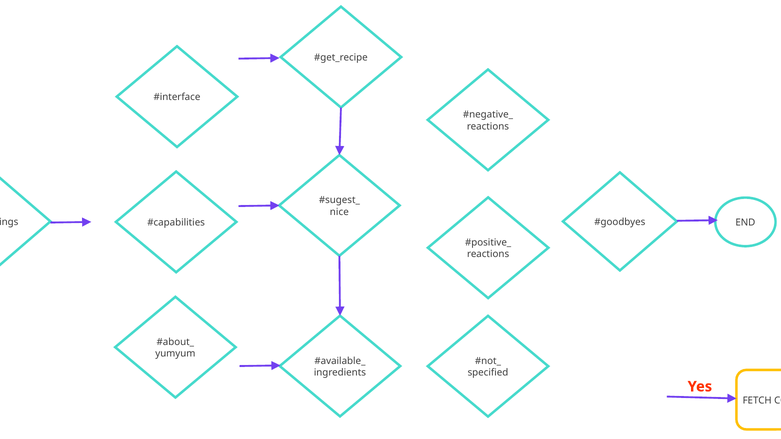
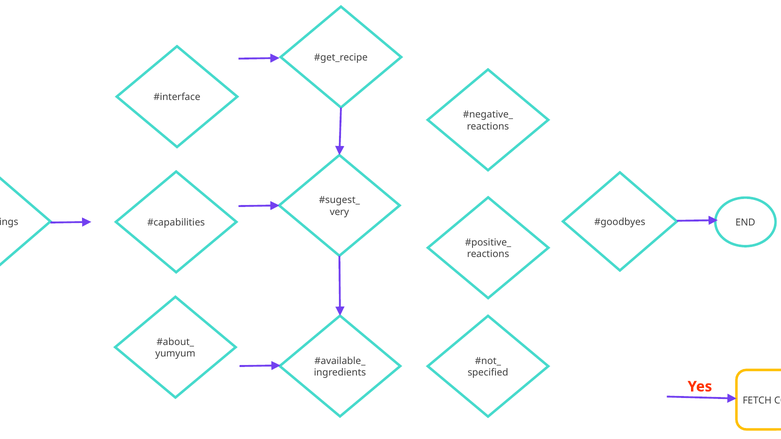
nice: nice -> very
